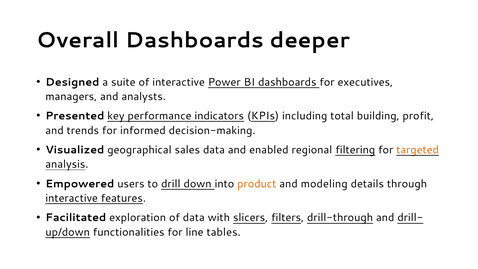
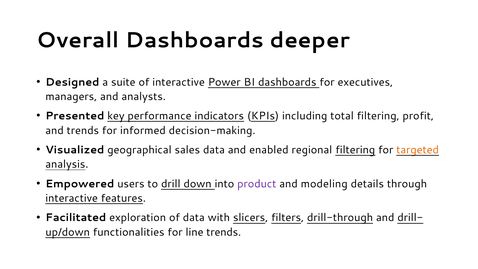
total building: building -> filtering
product colour: orange -> purple
line tables: tables -> trends
